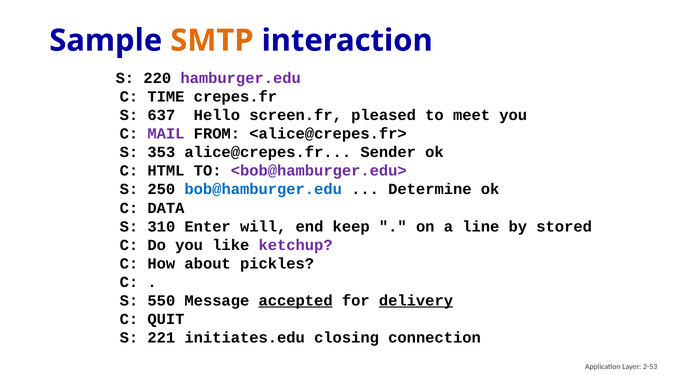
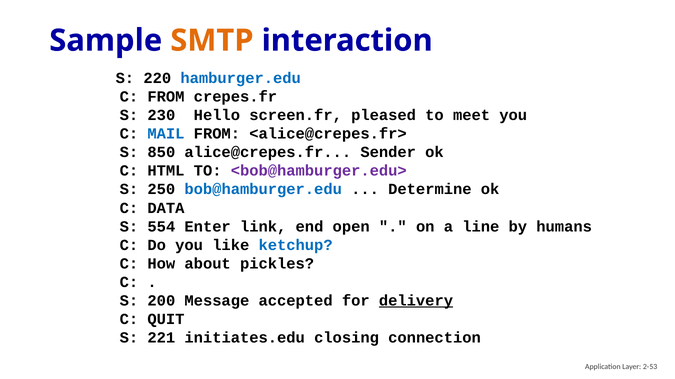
hamburger.edu colour: purple -> blue
C TIME: TIME -> FROM
637: 637 -> 230
MAIL colour: purple -> blue
353: 353 -> 850
310: 310 -> 554
will: will -> link
keep: keep -> open
stored: stored -> humans
ketchup colour: purple -> blue
550: 550 -> 200
accepted underline: present -> none
